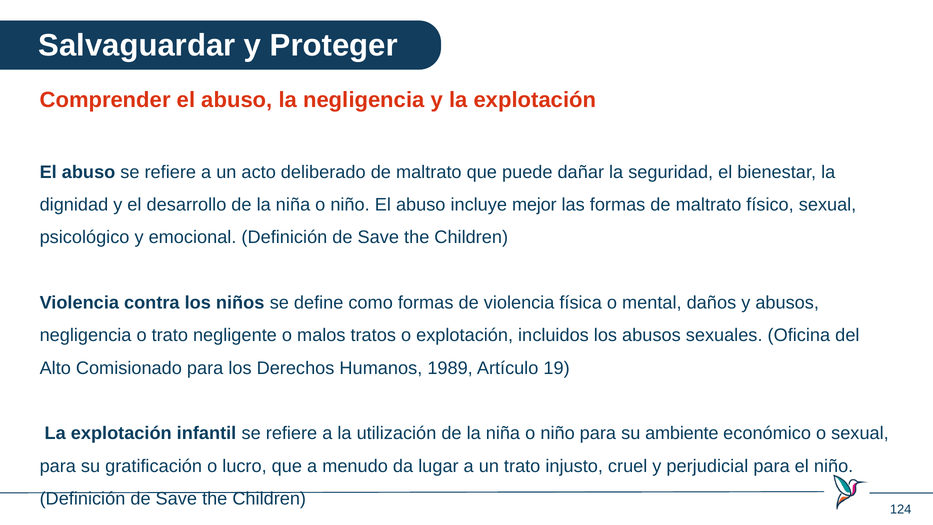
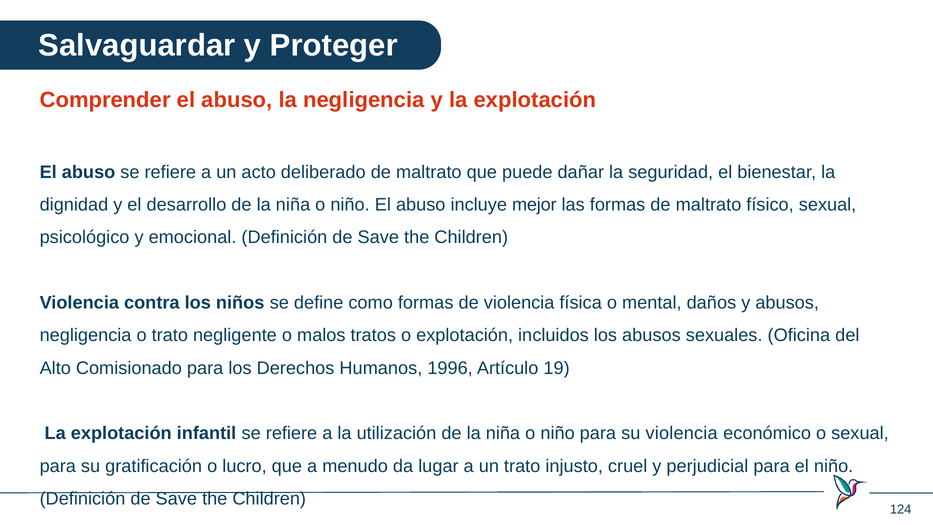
1989: 1989 -> 1996
su ambiente: ambiente -> violencia
